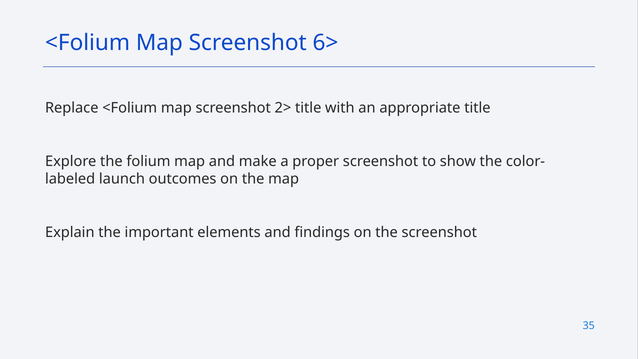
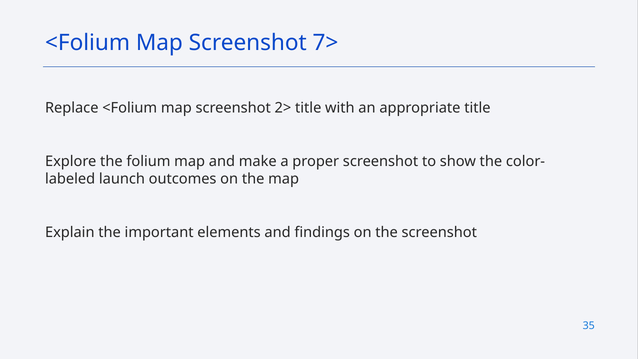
6>: 6> -> 7>
